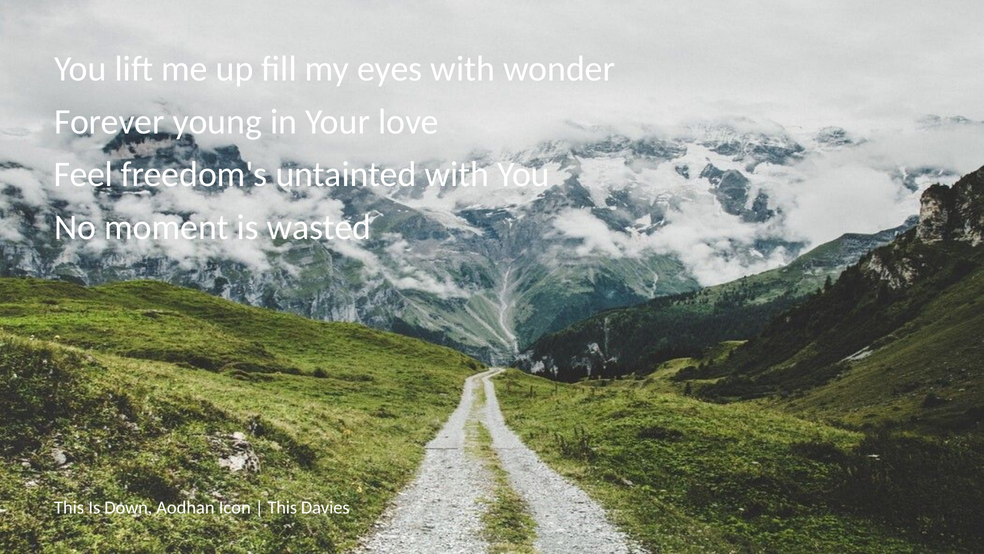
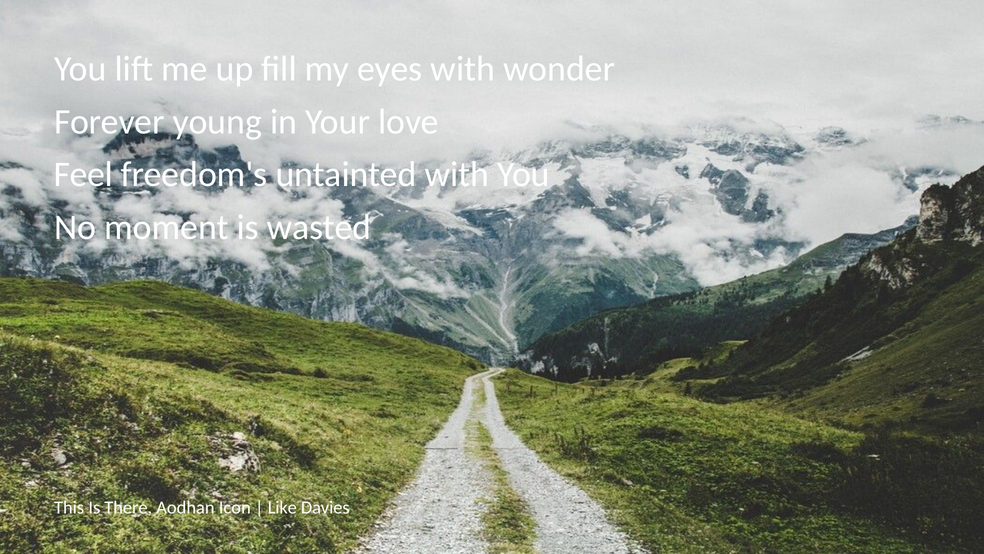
Down: Down -> There
This at (282, 507): This -> Like
